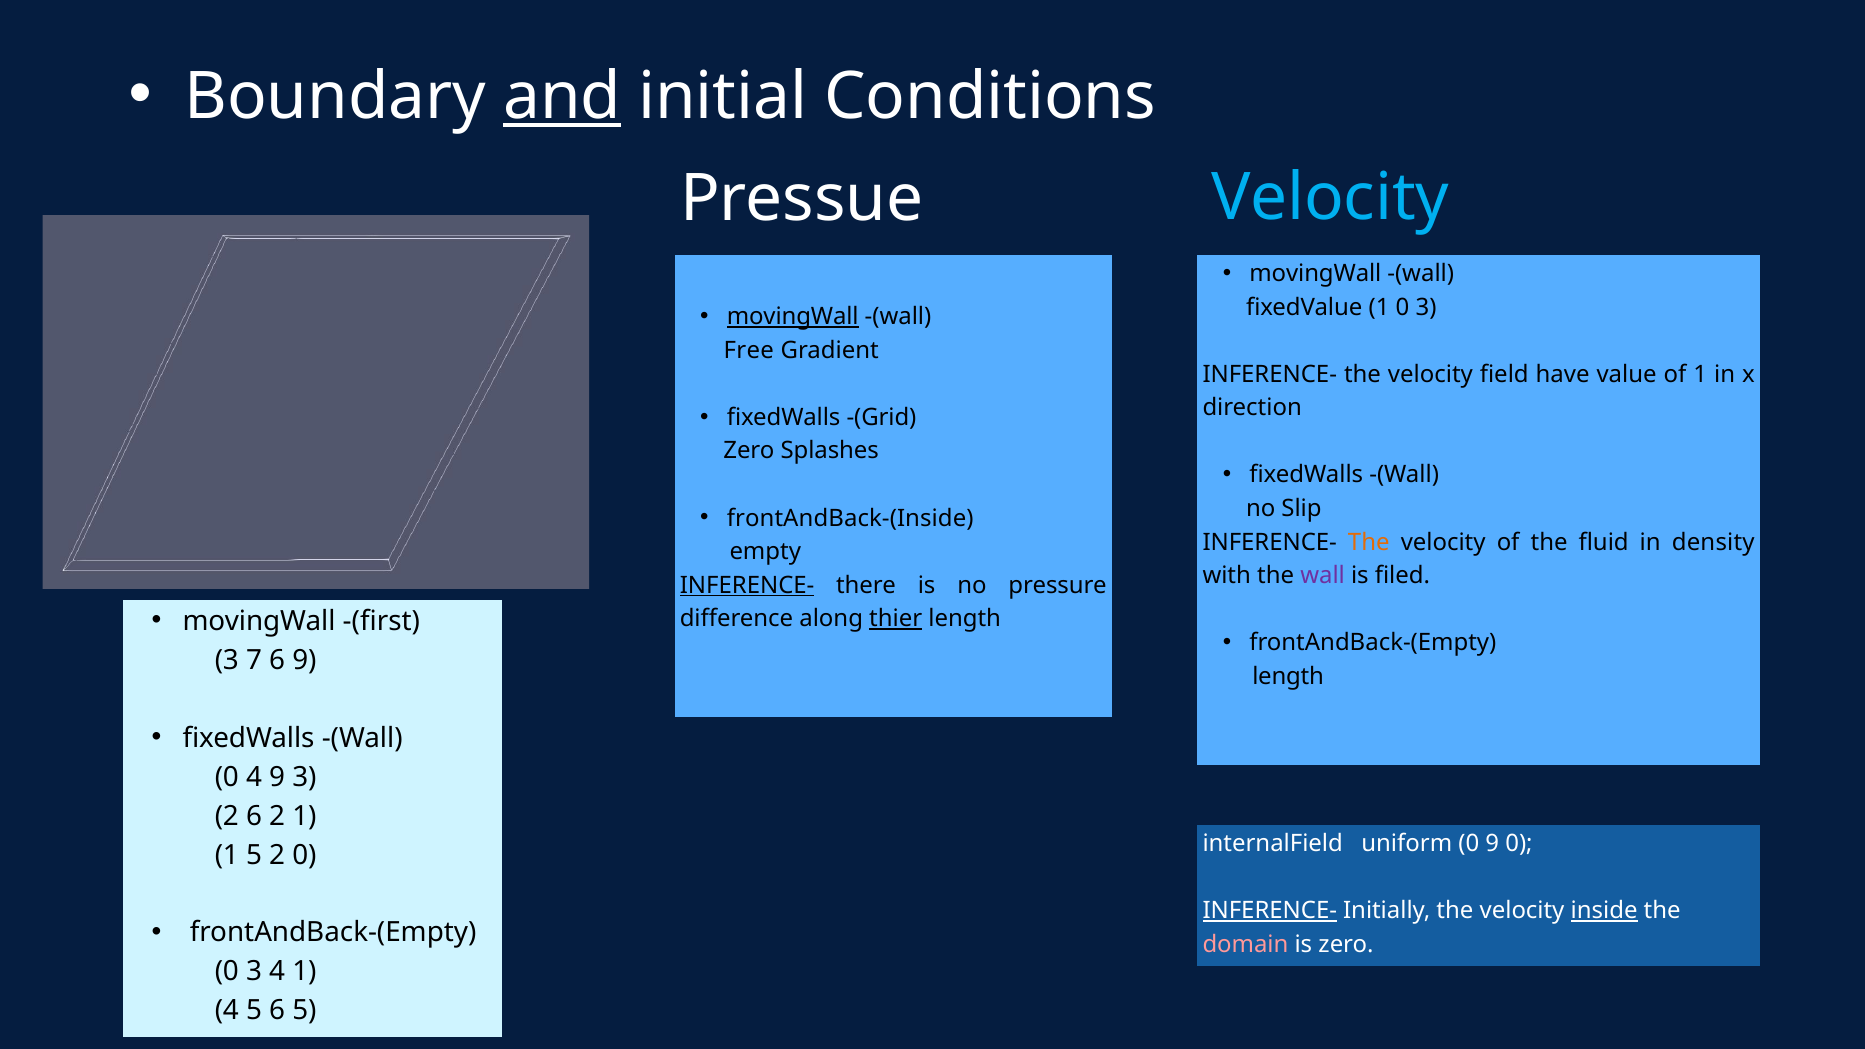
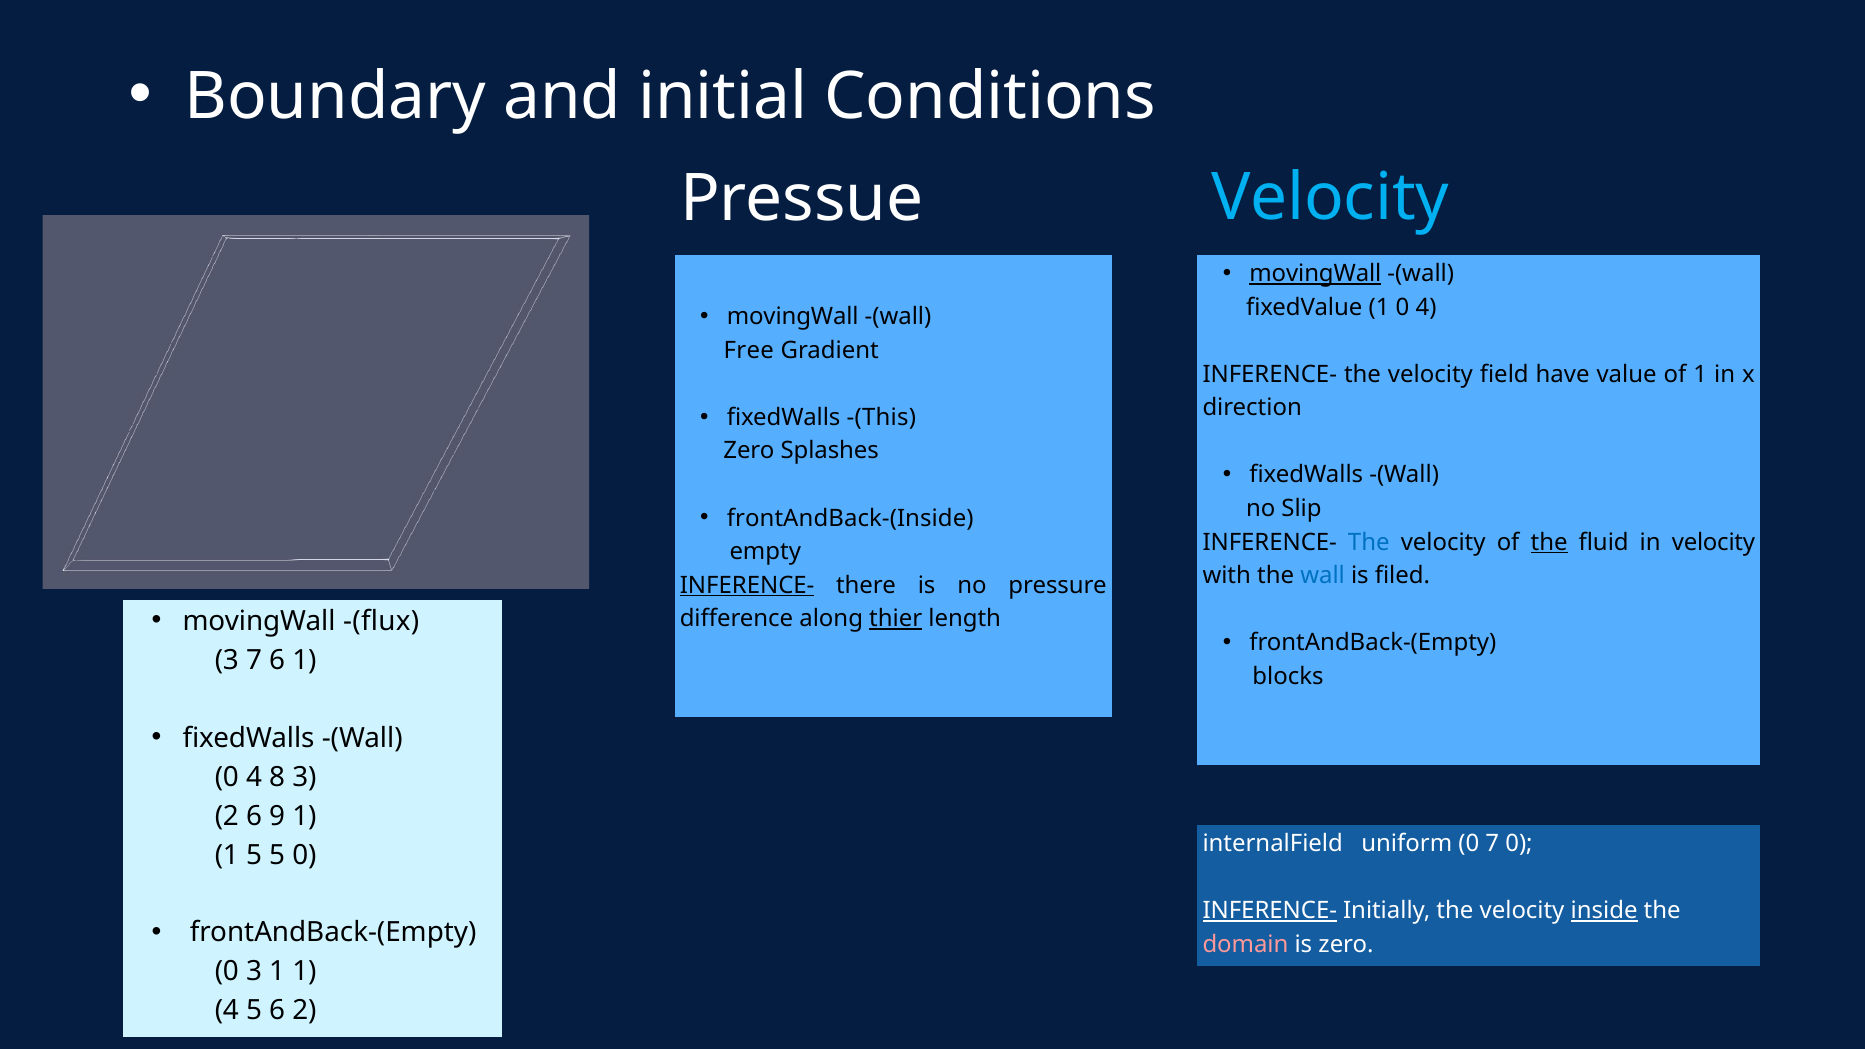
and underline: present -> none
movingWall at (1315, 274) underline: none -> present
1 0 3: 3 -> 4
movingWall at (793, 317) underline: present -> none
-(Grid: -(Grid -> -(This
The at (1369, 542) colour: orange -> blue
the at (1549, 542) underline: none -> present
in density: density -> velocity
wall colour: purple -> blue
-(first: -(first -> -(flux
6 9: 9 -> 1
length at (1288, 676): length -> blocks
4 9: 9 -> 8
6 2: 2 -> 9
0 9: 9 -> 7
5 2: 2 -> 5
3 4: 4 -> 1
6 5: 5 -> 2
